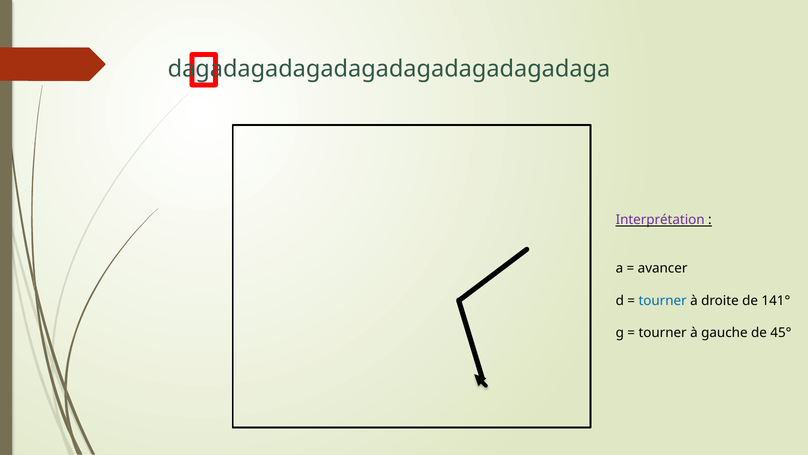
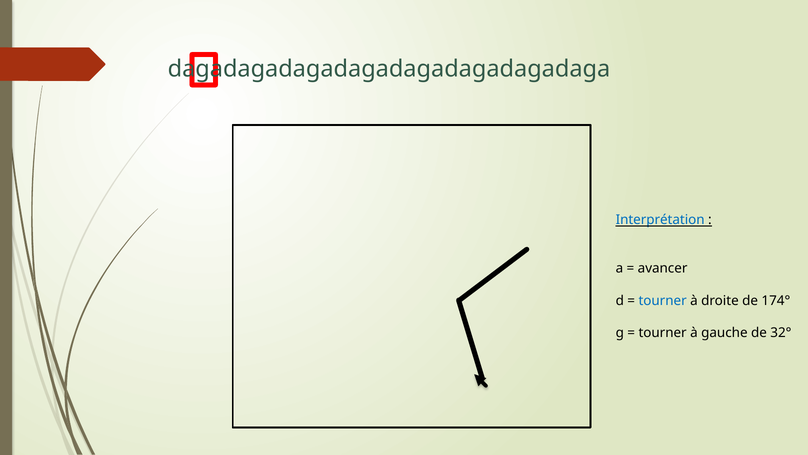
Interprétation colour: purple -> blue
141°: 141° -> 174°
45°: 45° -> 32°
